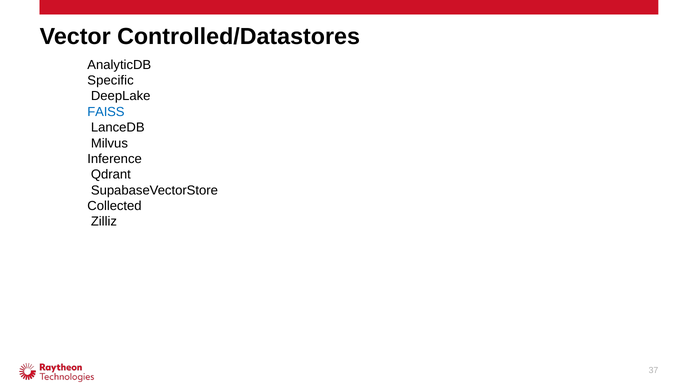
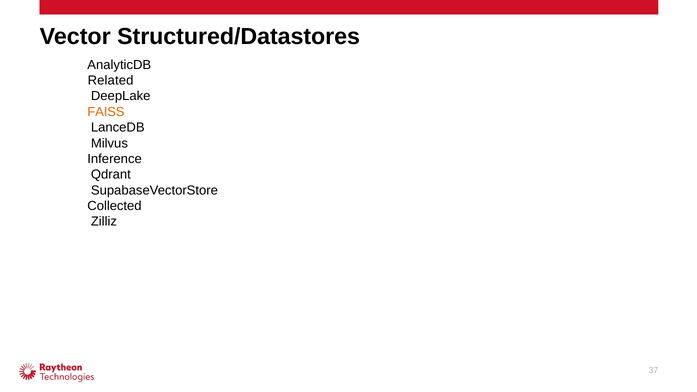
Controlled/Datastores: Controlled/Datastores -> Structured/Datastores
Specific: Specific -> Related
FAISS colour: blue -> orange
